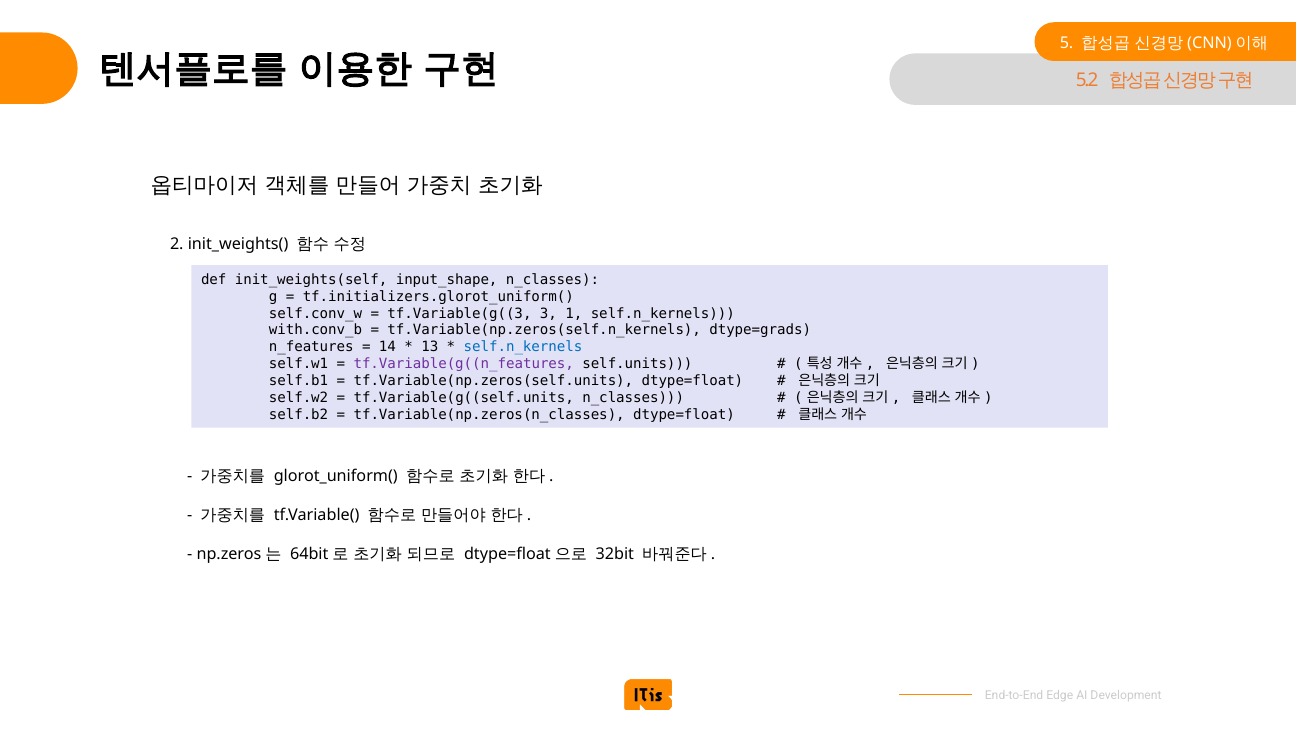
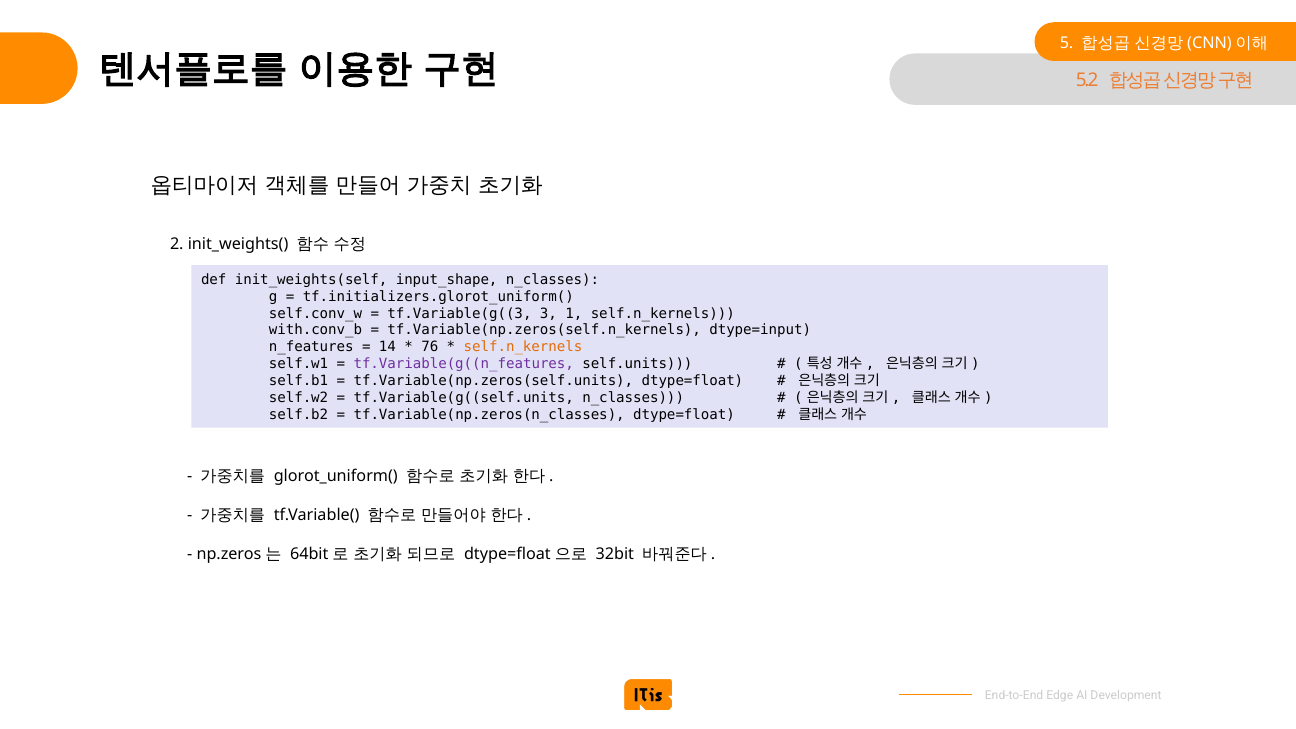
dtype=grads: dtype=grads -> dtype=input
13: 13 -> 76
self.n_kernels at (523, 347) colour: blue -> orange
